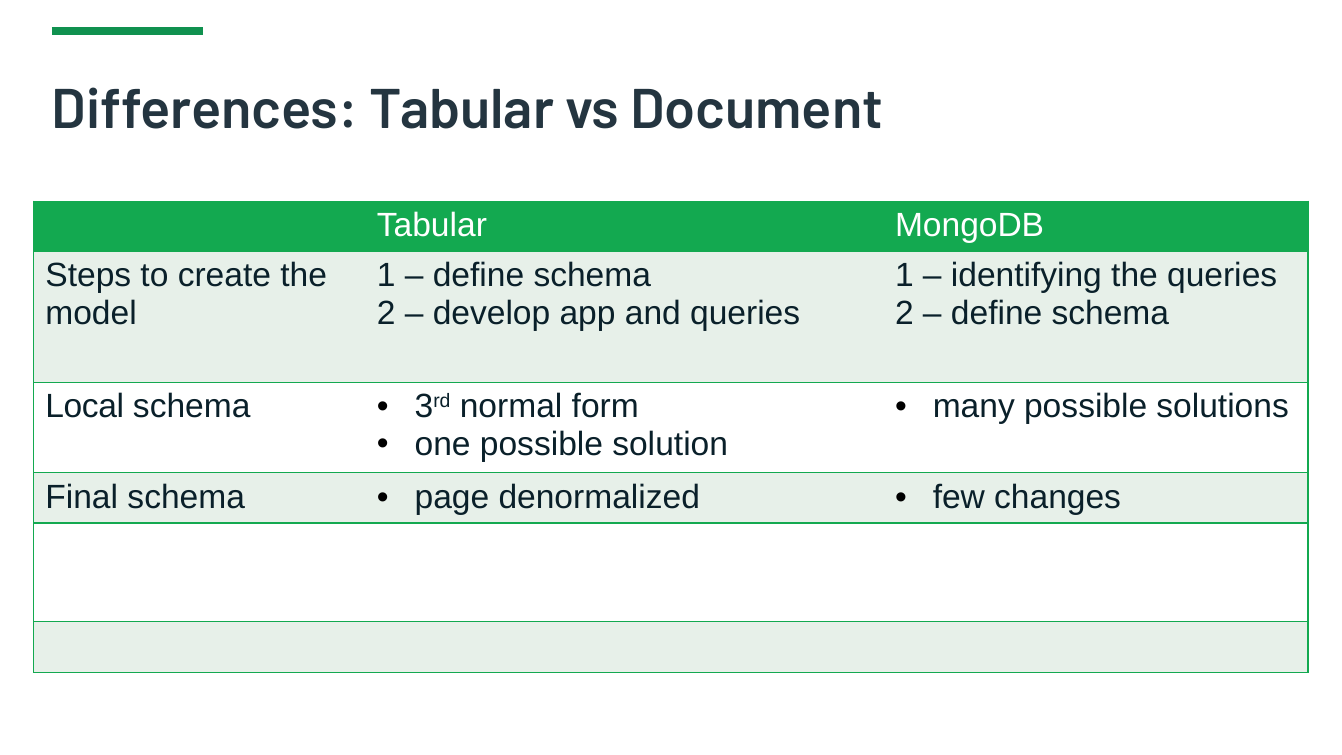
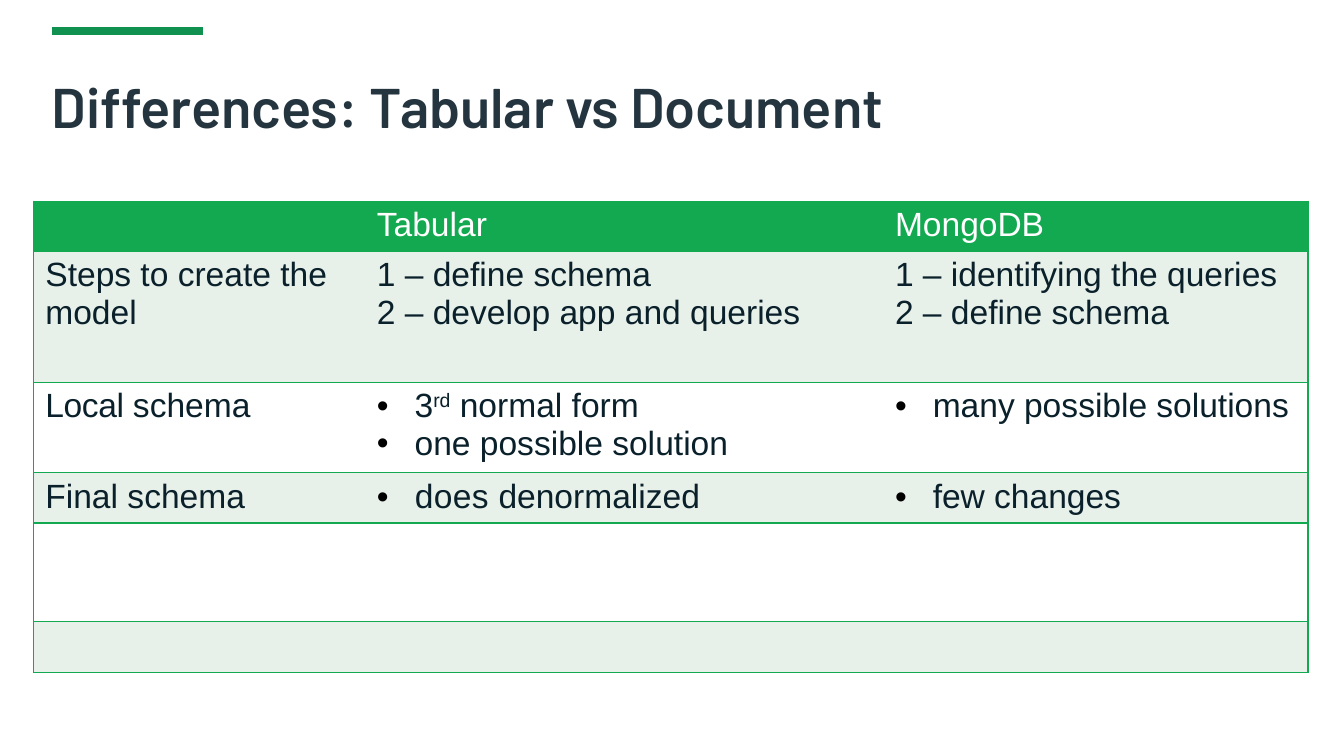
page: page -> does
